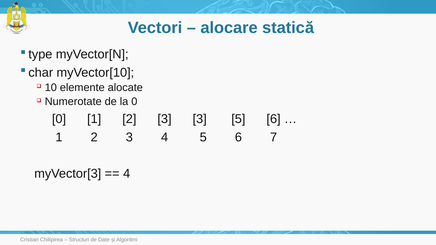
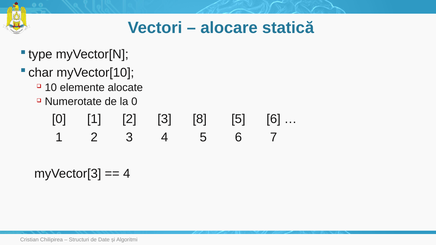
3 3: 3 -> 8
